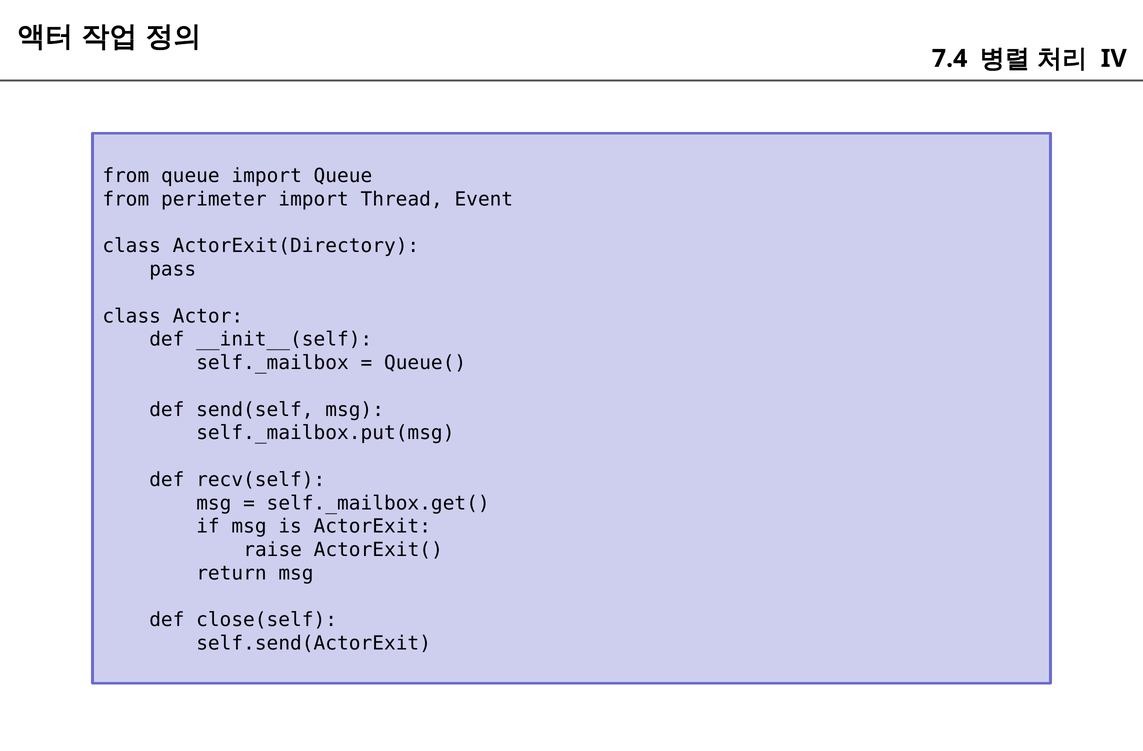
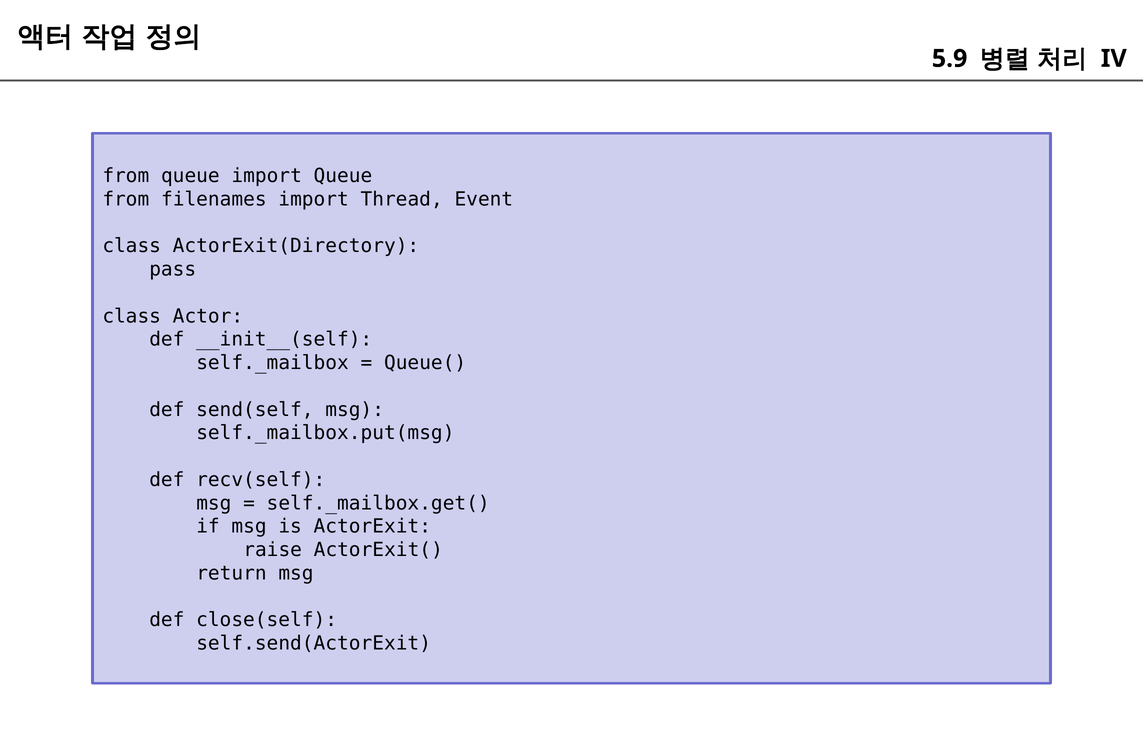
7.4: 7.4 -> 5.9
perimeter: perimeter -> filenames
